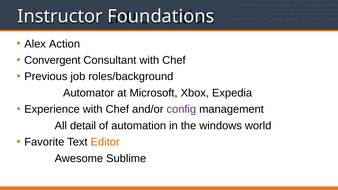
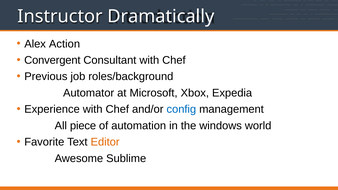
Foundations: Foundations -> Dramatically
config colour: purple -> blue
detail: detail -> piece
